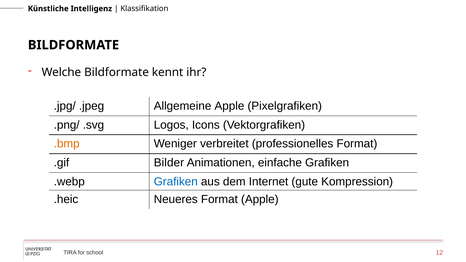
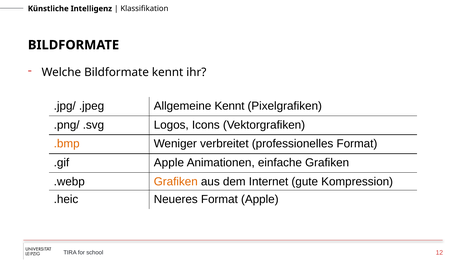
Allgemeine Apple: Apple -> Kennt
.gif Bilder: Bilder -> Apple
Grafiken at (176, 182) colour: blue -> orange
